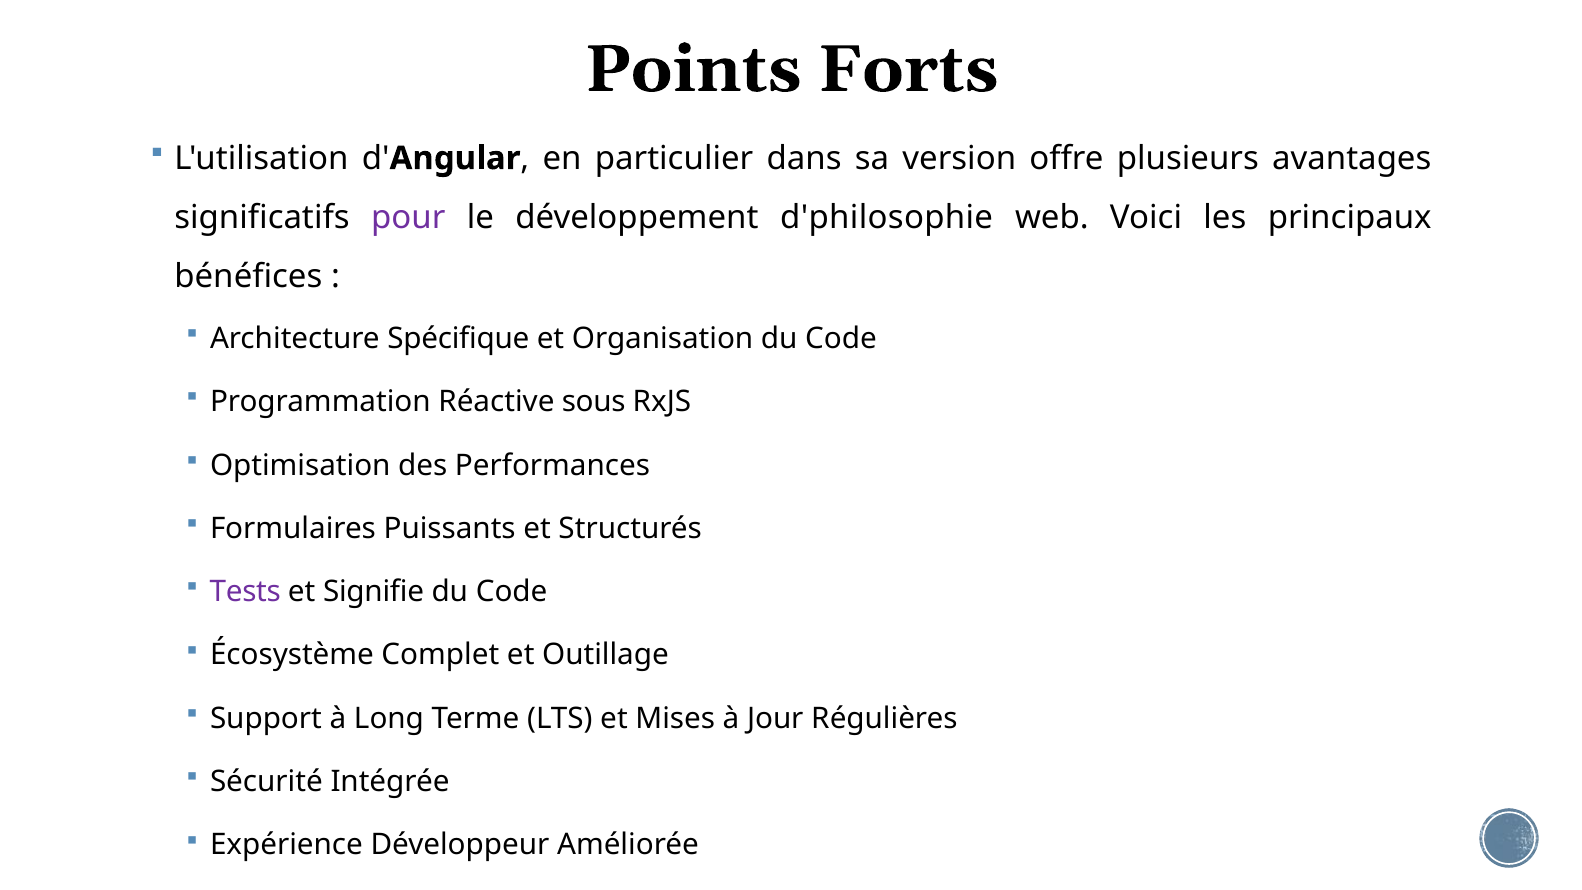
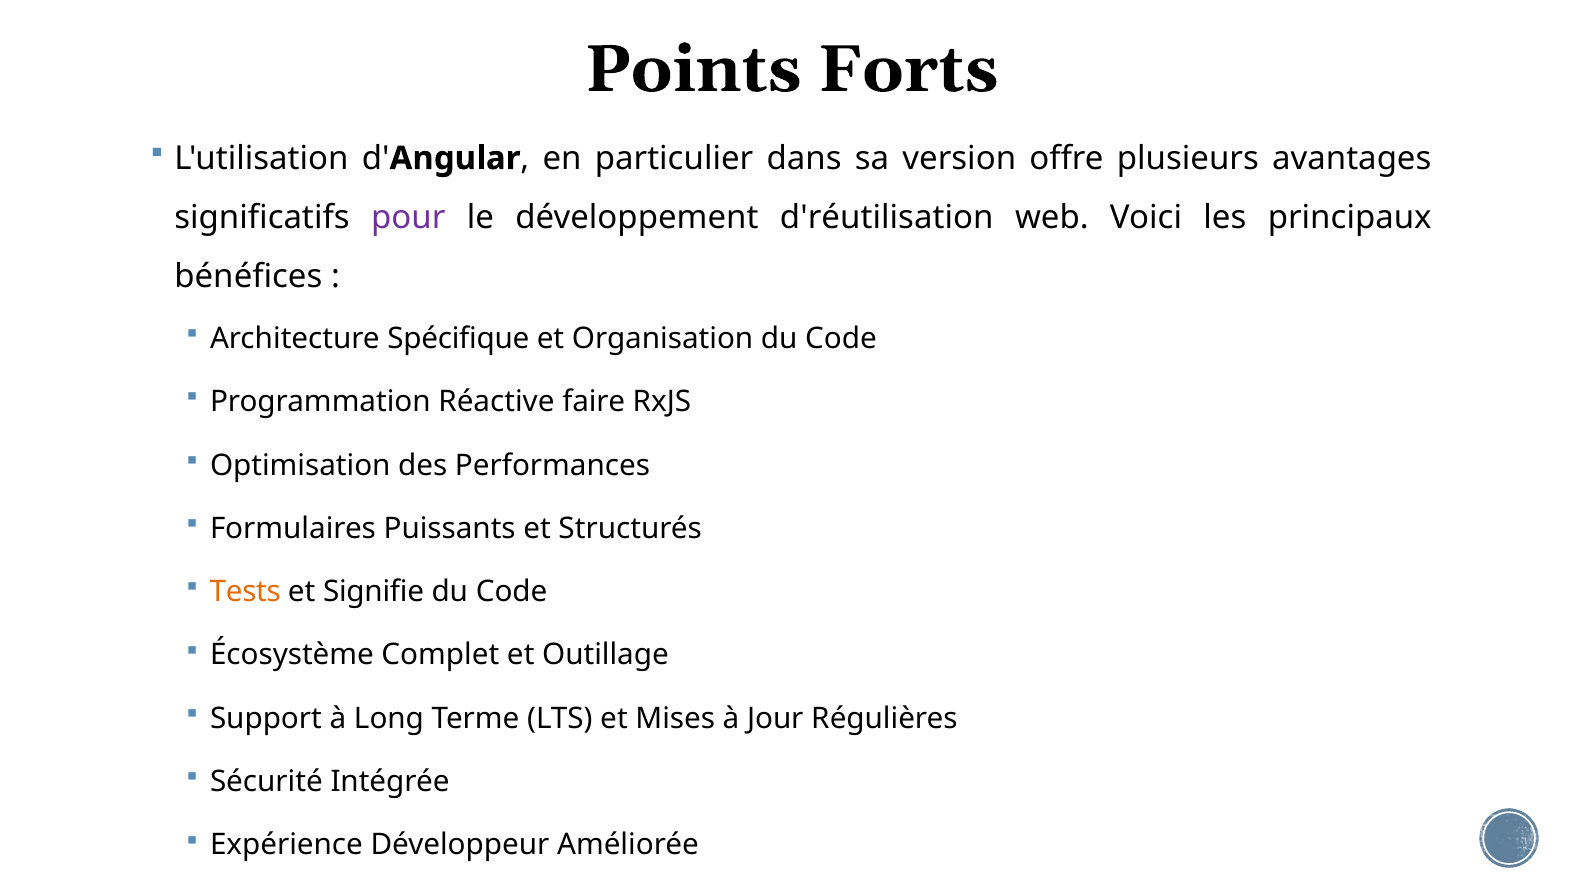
d'philosophie: d'philosophie -> d'réutilisation
sous: sous -> faire
Tests colour: purple -> orange
